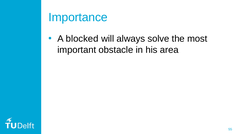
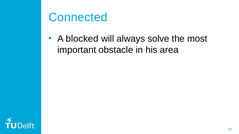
Importance: Importance -> Connected
